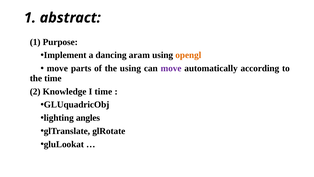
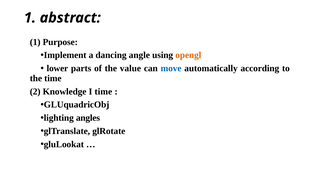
aram: aram -> angle
move at (57, 68): move -> lower
the using: using -> value
move at (171, 68) colour: purple -> blue
